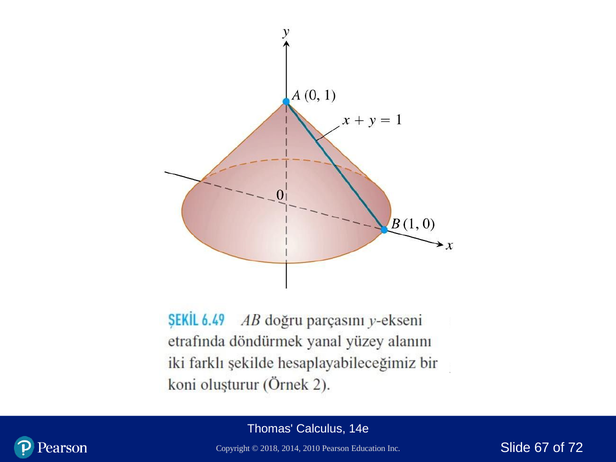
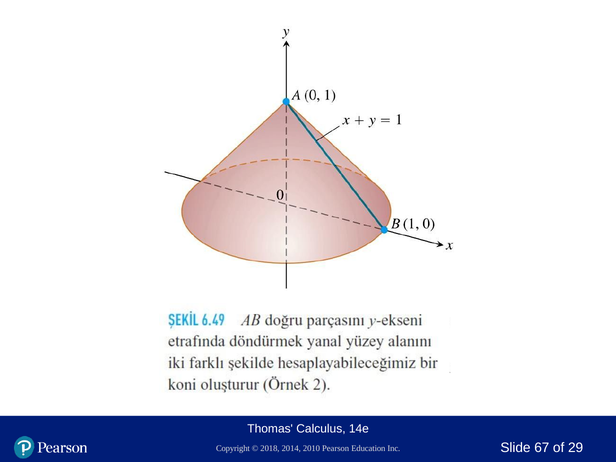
72: 72 -> 29
